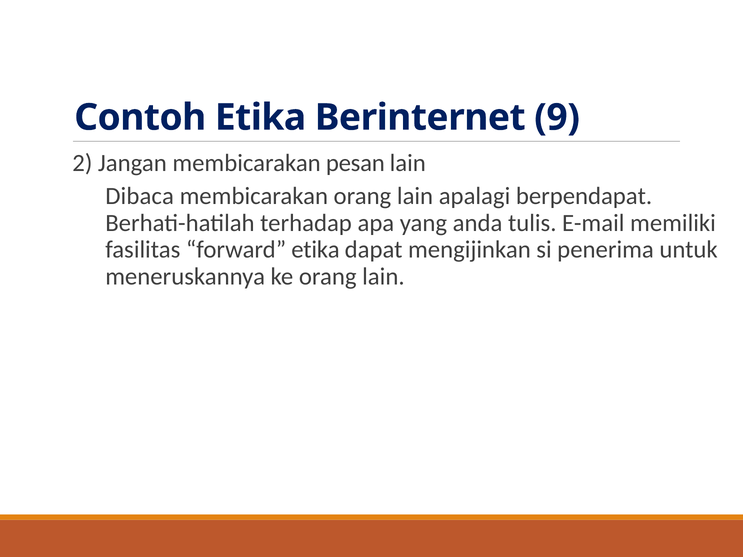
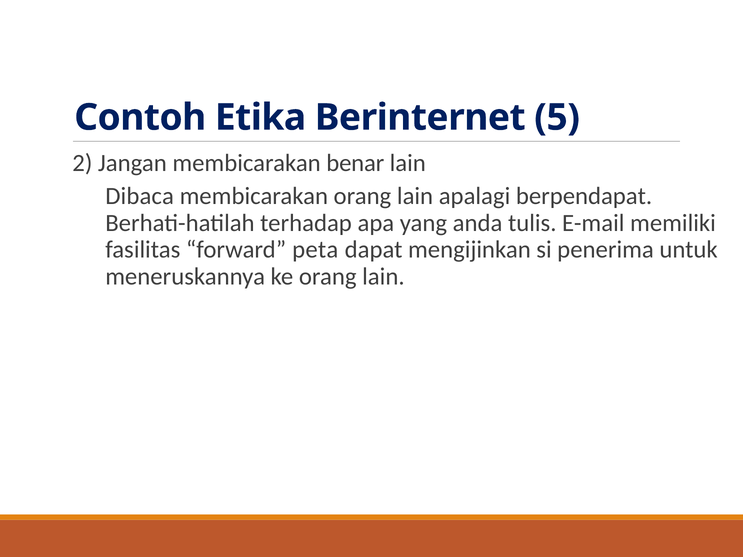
9: 9 -> 5
pesan: pesan -> benar
forward etika: etika -> peta
